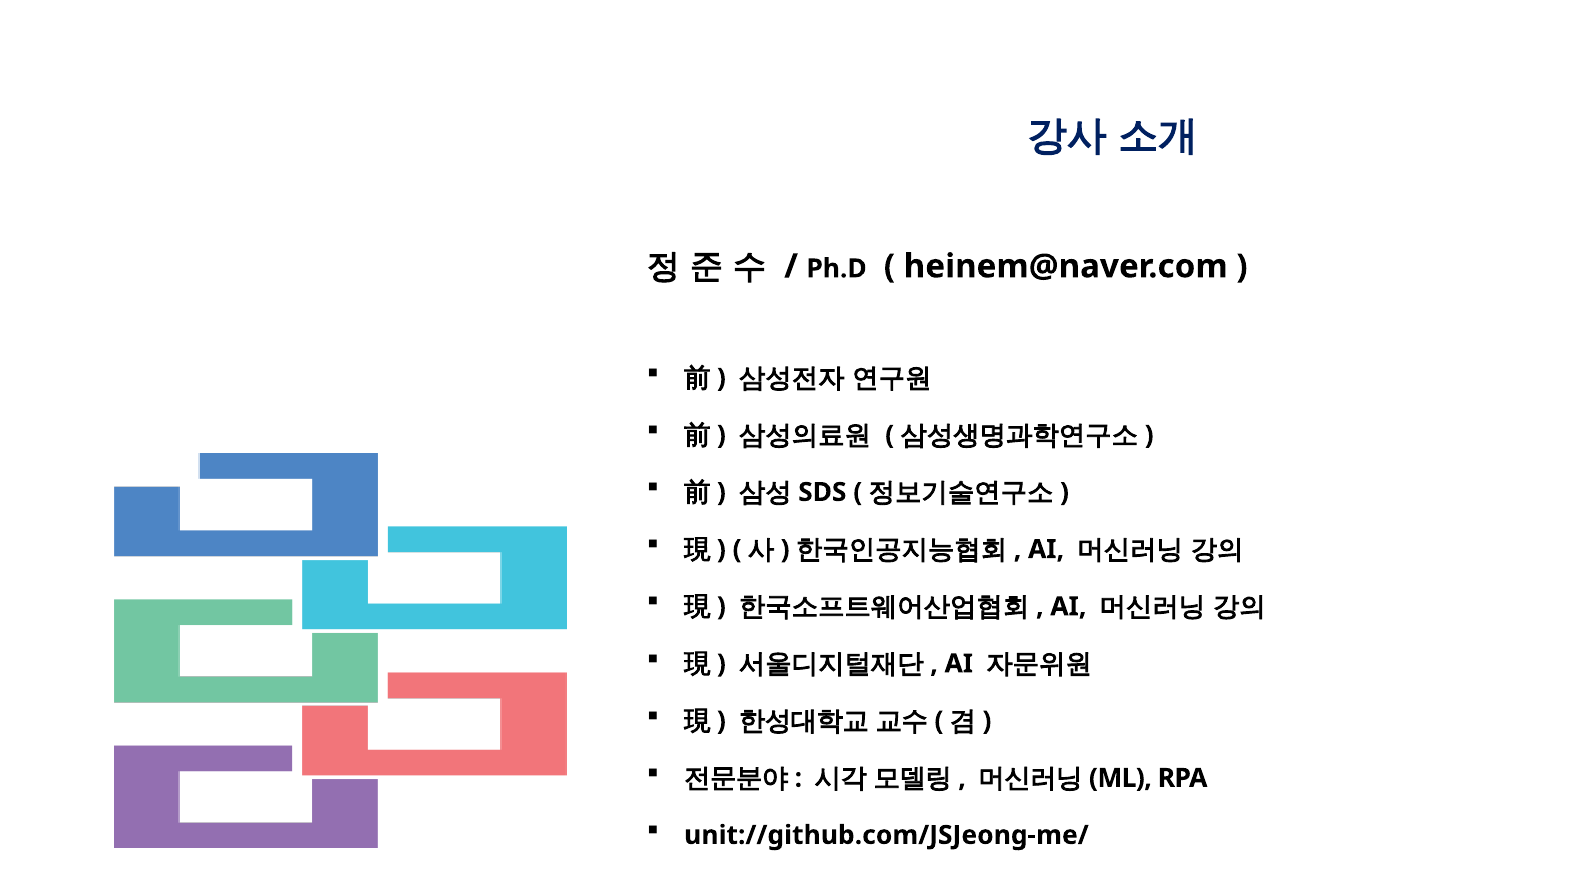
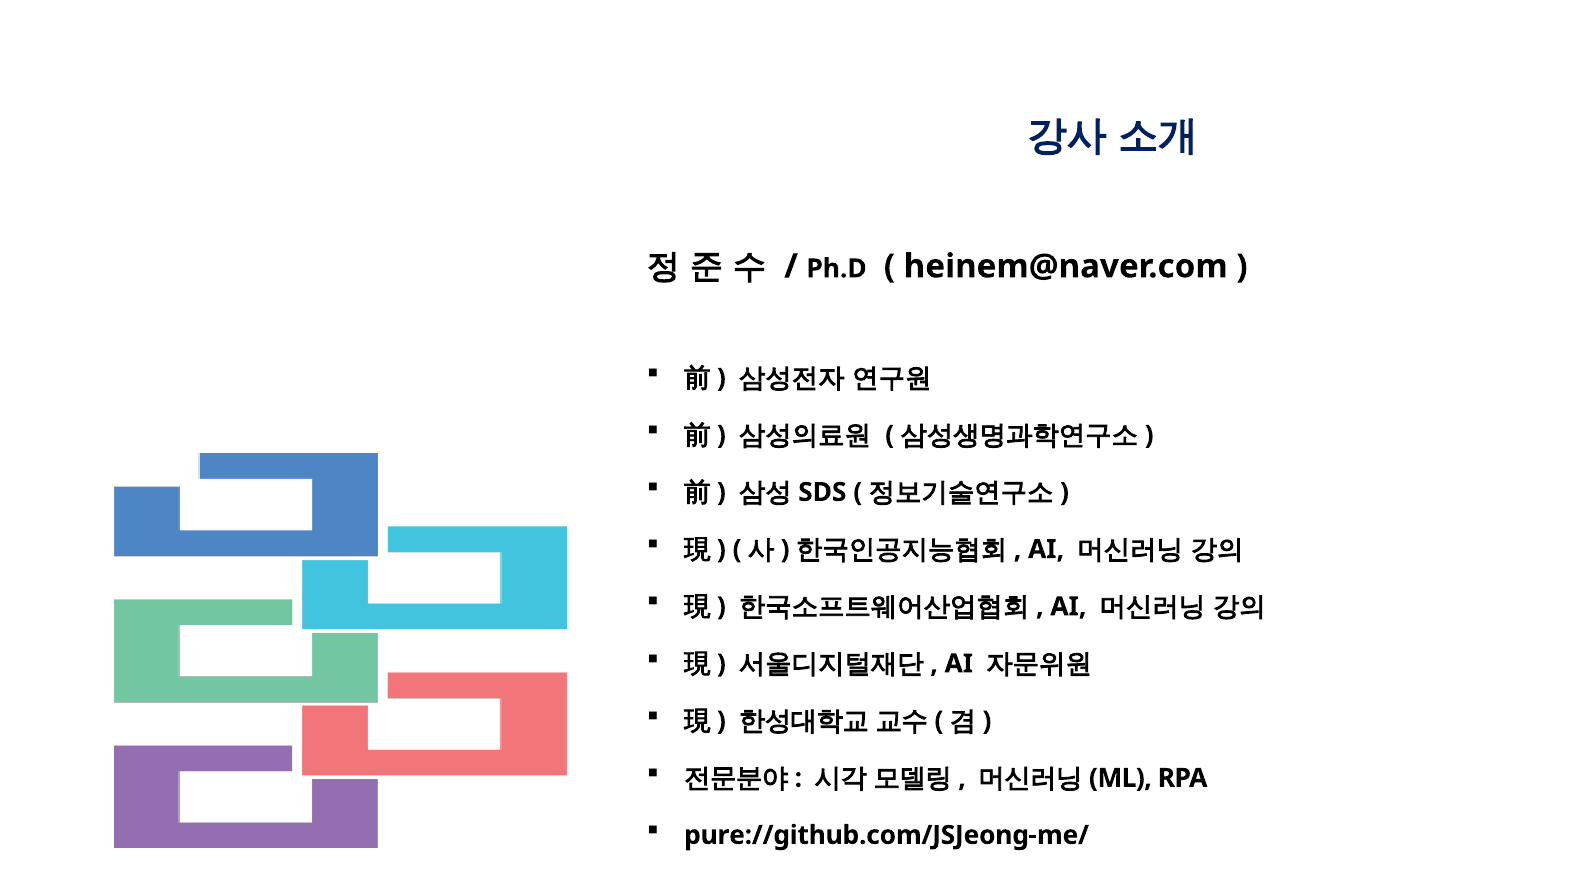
unit://github.com/JSJeong-me/: unit://github.com/JSJeong-me/ -> pure://github.com/JSJeong-me/
